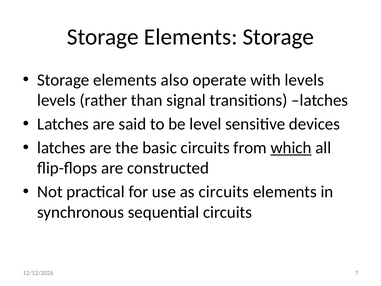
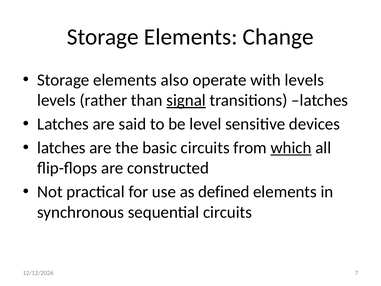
Elements Storage: Storage -> Change
signal underline: none -> present
as circuits: circuits -> defined
